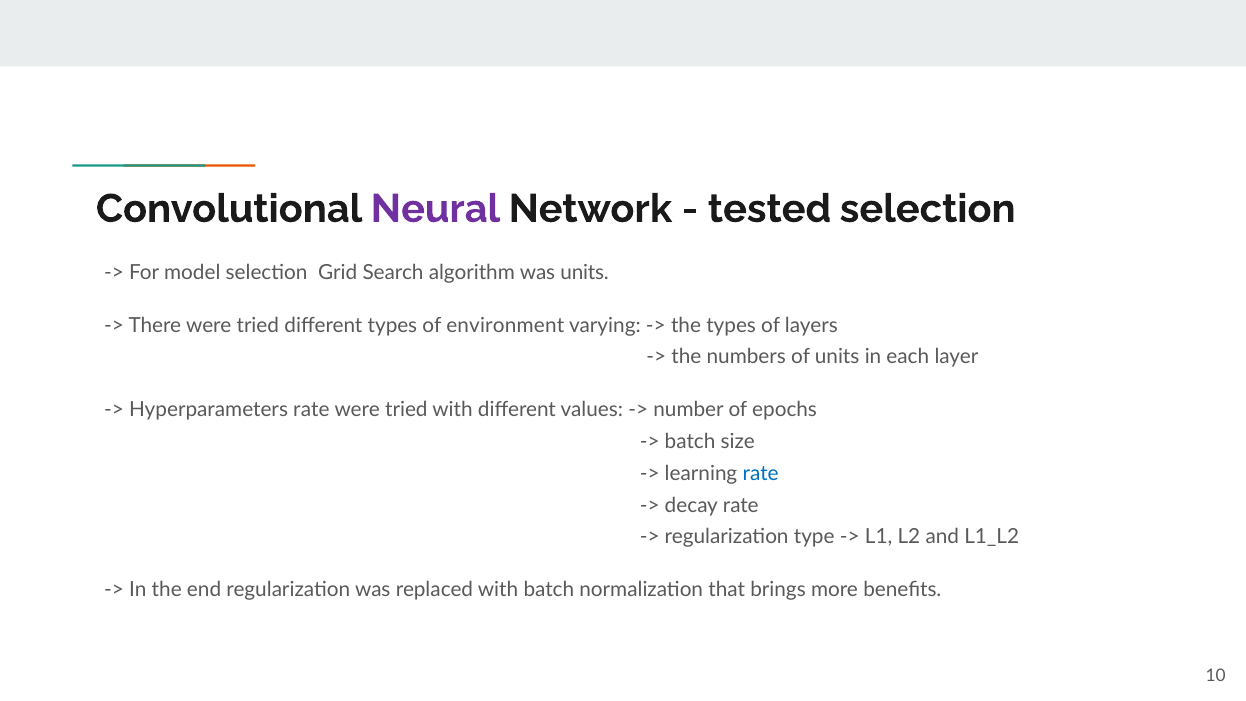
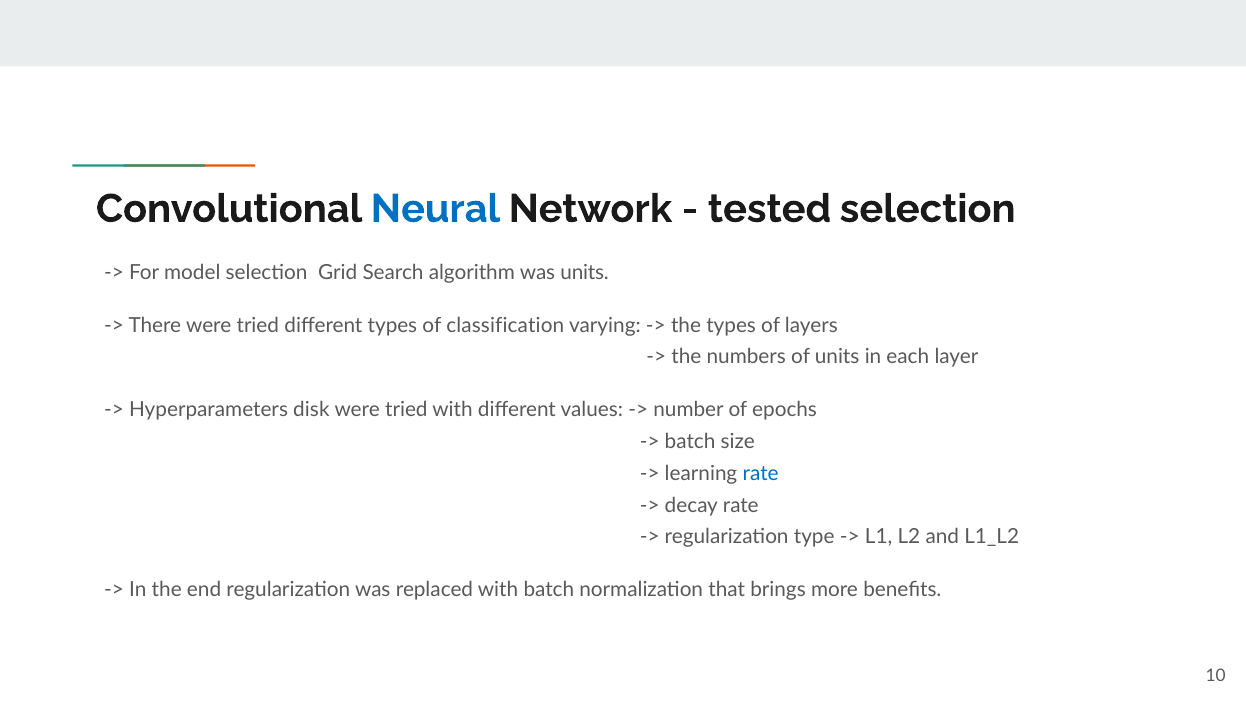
Neural colour: purple -> blue
environment: environment -> classification
Hyperparameters rate: rate -> disk
